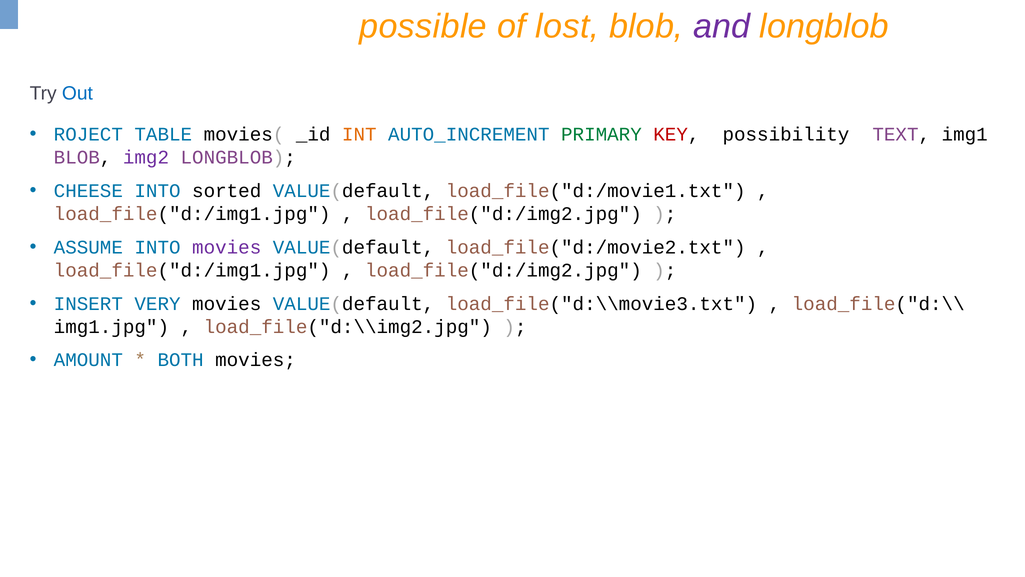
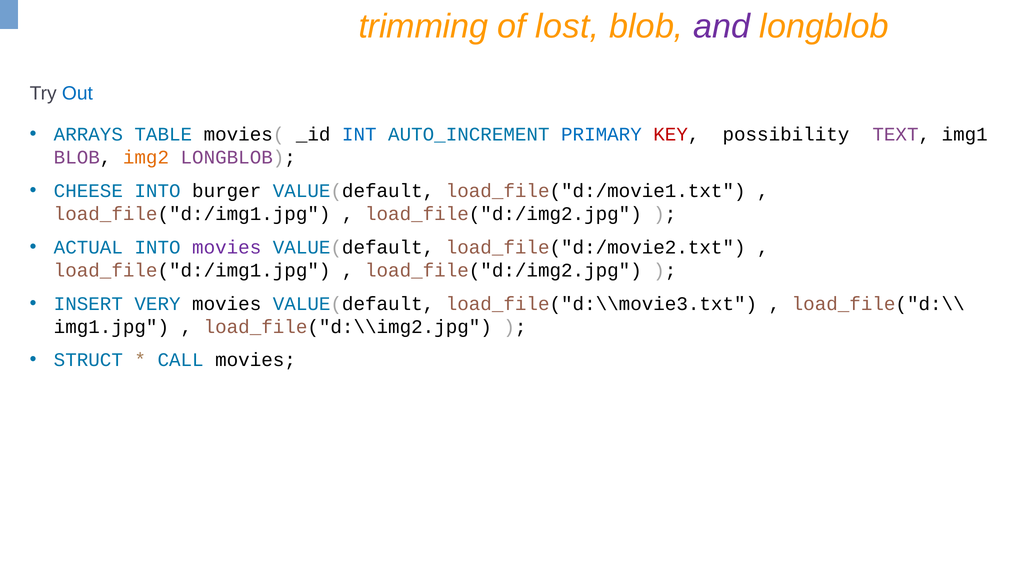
possible: possible -> trimming
ROJECT: ROJECT -> ARRAYS
INT colour: orange -> blue
PRIMARY colour: green -> blue
img2 colour: purple -> orange
sorted: sorted -> burger
ASSUME: ASSUME -> ACTUAL
AMOUNT: AMOUNT -> STRUCT
BOTH: BOTH -> CALL
